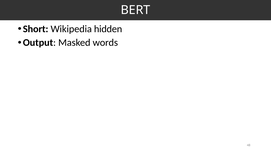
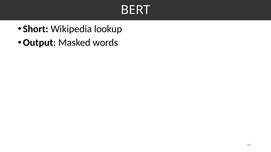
hidden: hidden -> lookup
